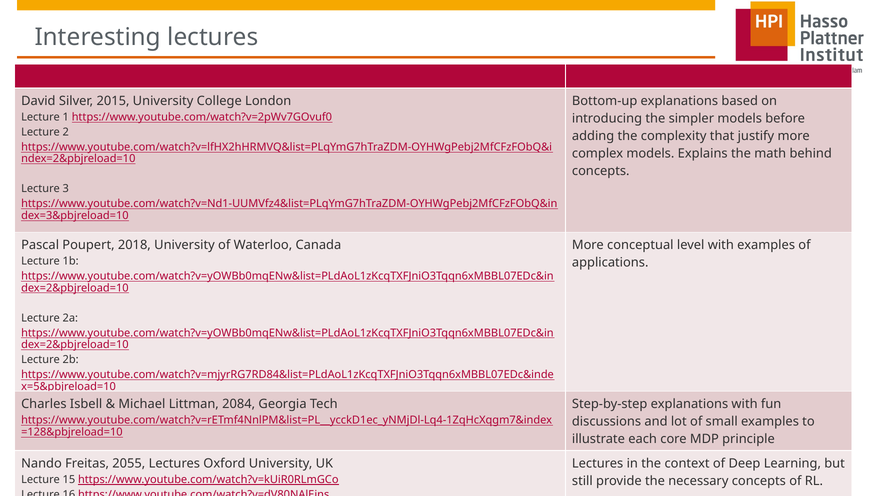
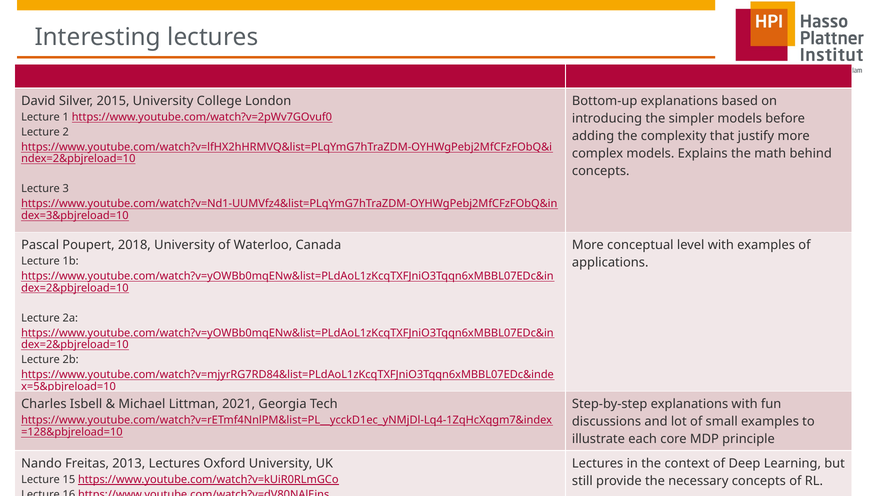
2084: 2084 -> 2021
2055: 2055 -> 2013
